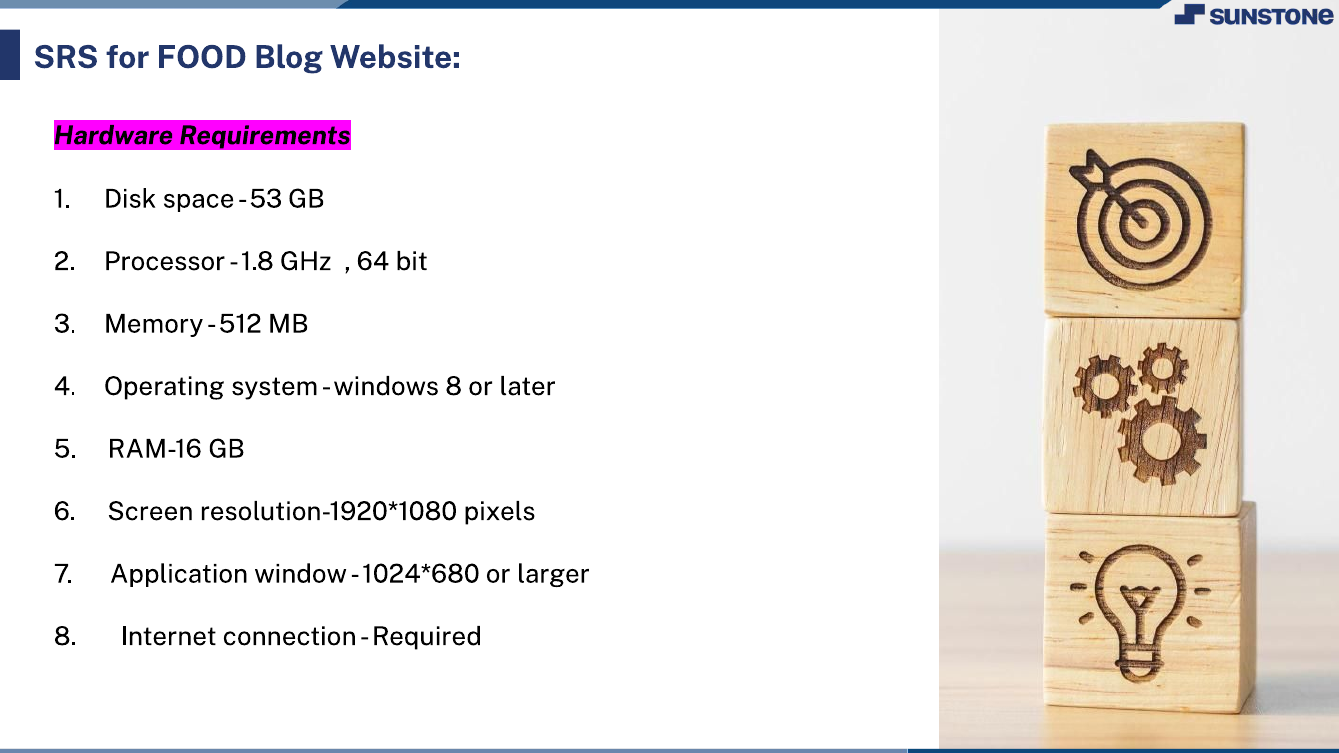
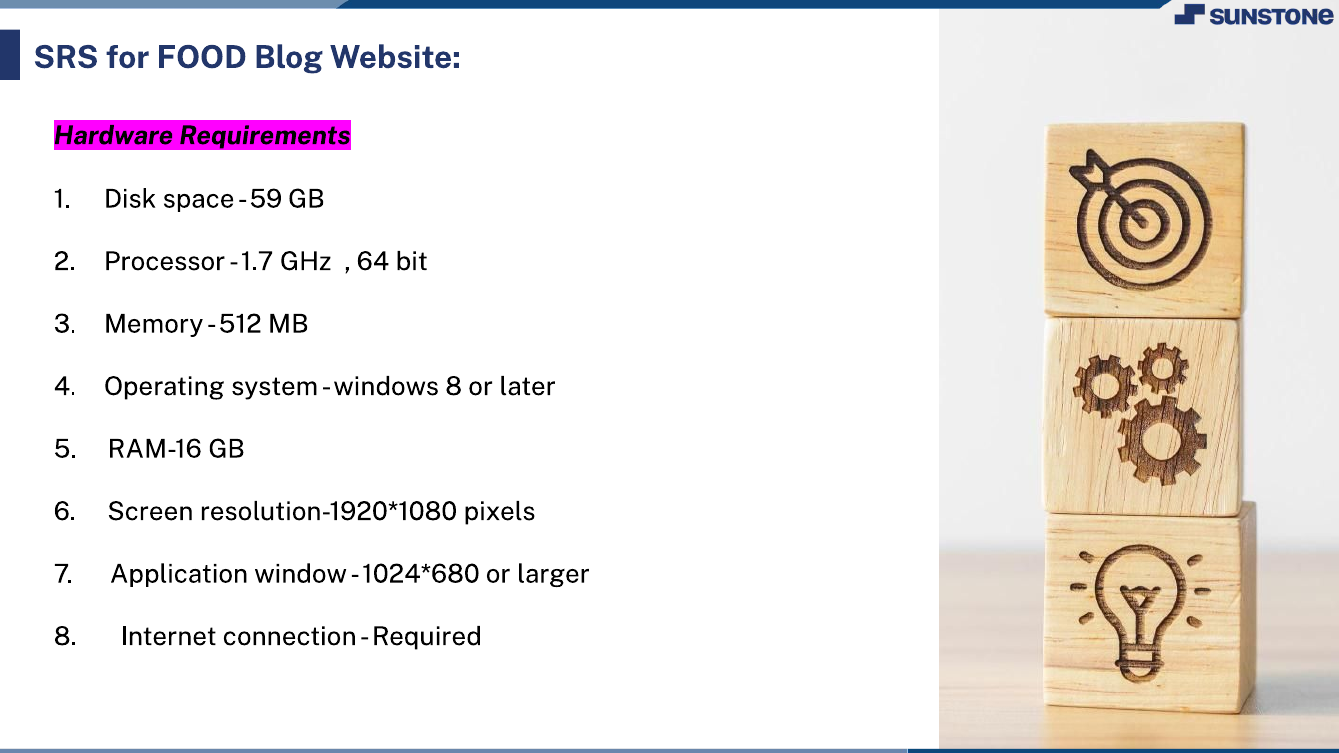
53: 53 -> 59
1.8: 1.8 -> 1.7
